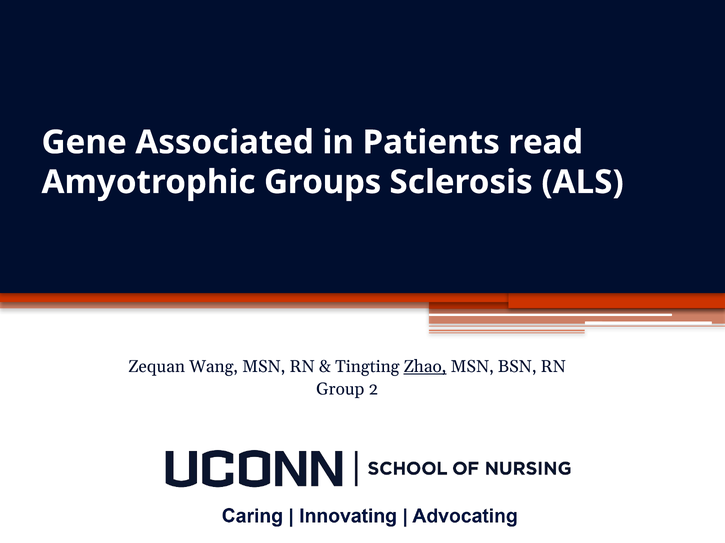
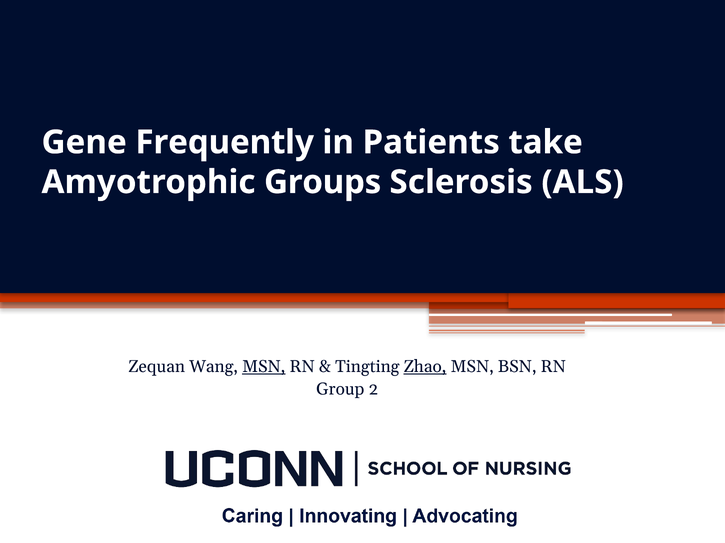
Associated: Associated -> Frequently
read: read -> take
MSN at (264, 367) underline: none -> present
